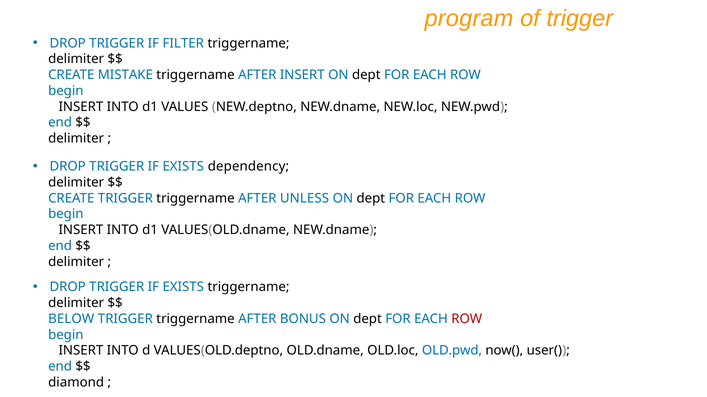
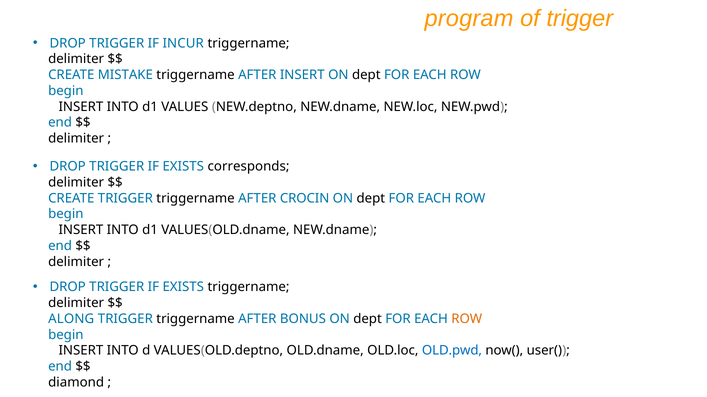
FILTER: FILTER -> INCUR
dependency: dependency -> corresponds
UNLESS: UNLESS -> CROCIN
BELOW: BELOW -> ALONG
ROW at (467, 319) colour: red -> orange
